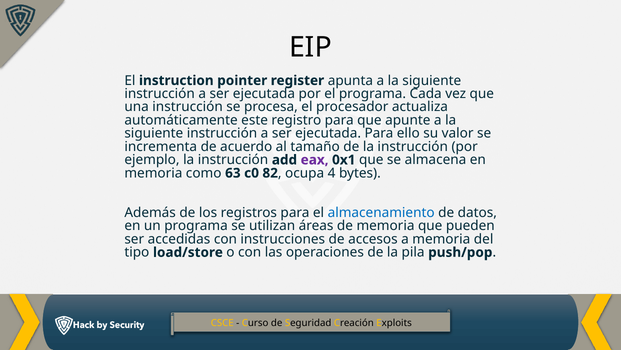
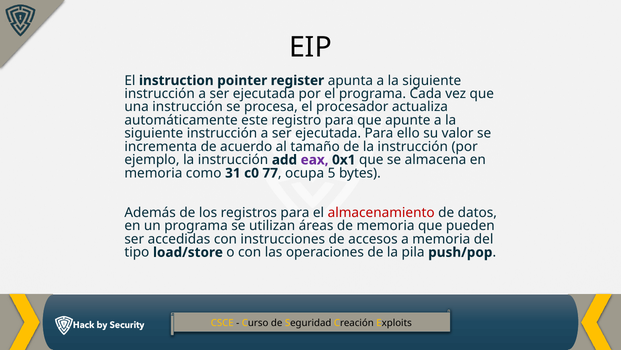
63: 63 -> 31
82: 82 -> 77
4: 4 -> 5
almacenamiento colour: blue -> red
